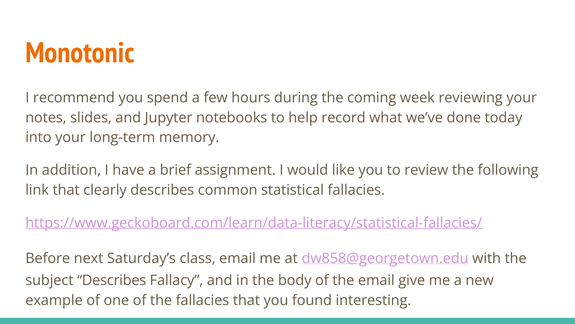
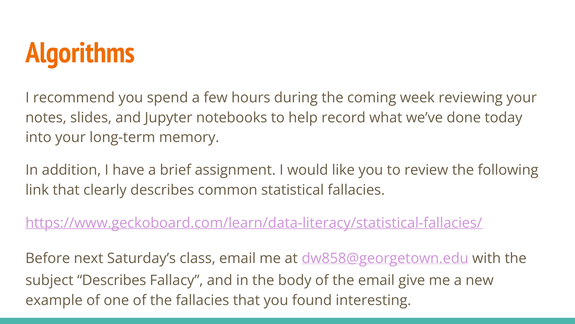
Monotonic: Monotonic -> Algorithms
